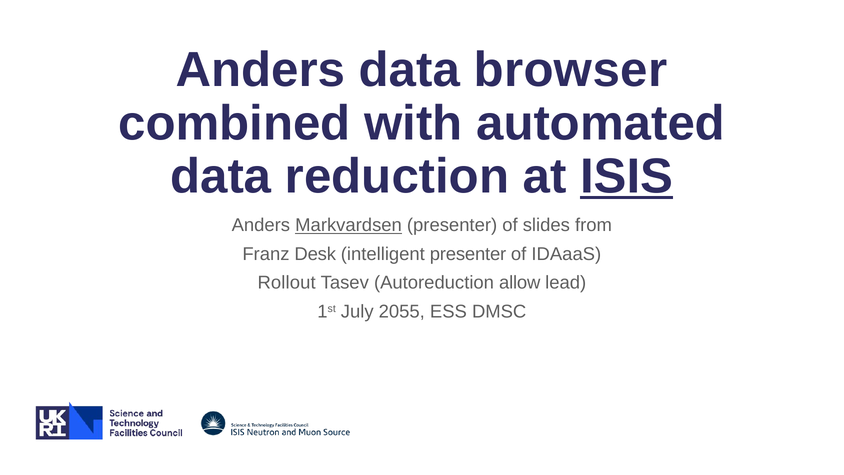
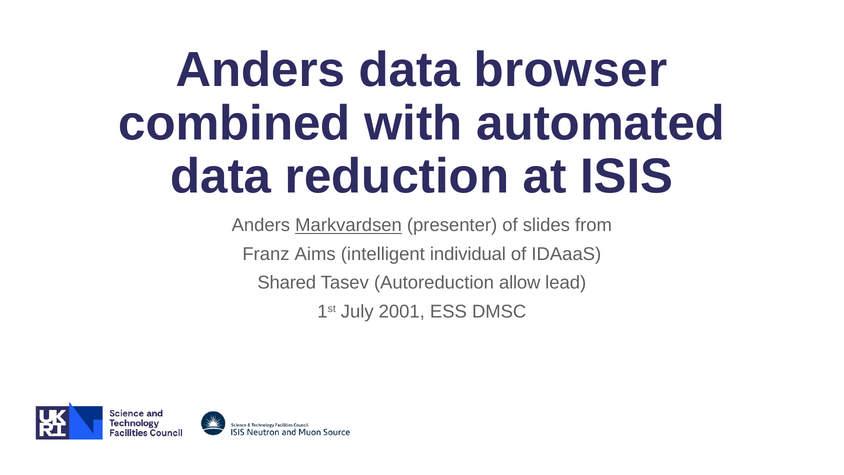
ISIS underline: present -> none
Desk: Desk -> Aims
intelligent presenter: presenter -> individual
Rollout: Rollout -> Shared
2055: 2055 -> 2001
